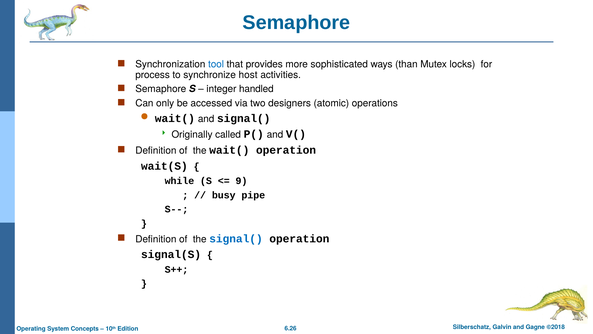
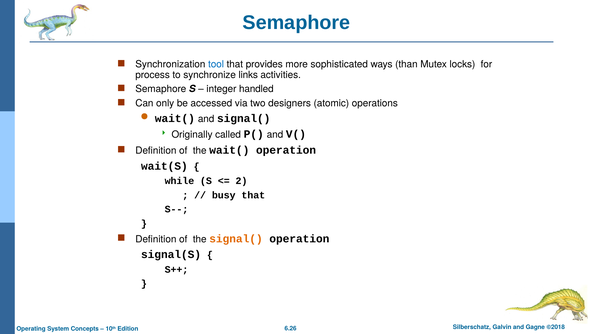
host: host -> links
9: 9 -> 2
busy pipe: pipe -> that
signal( at (236, 238) colour: blue -> orange
